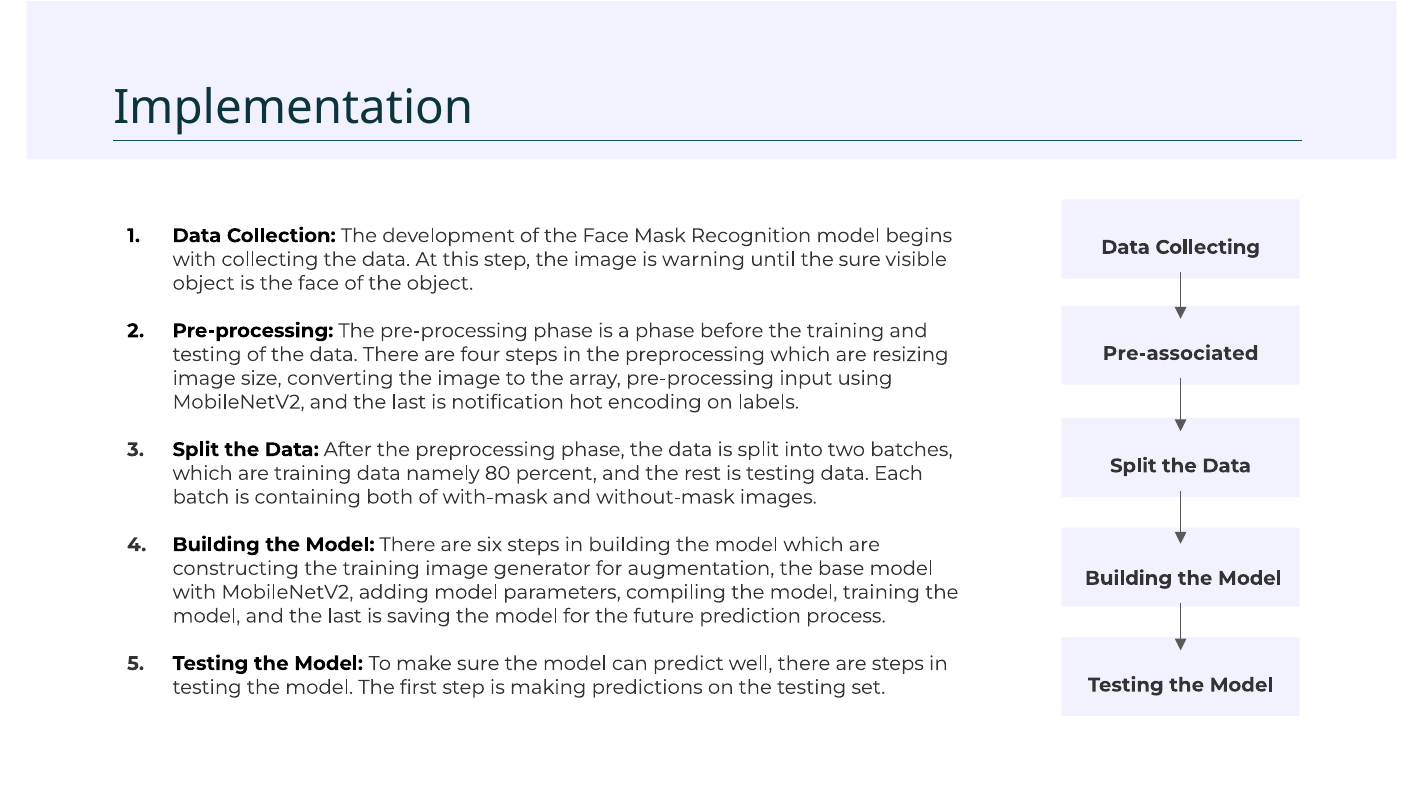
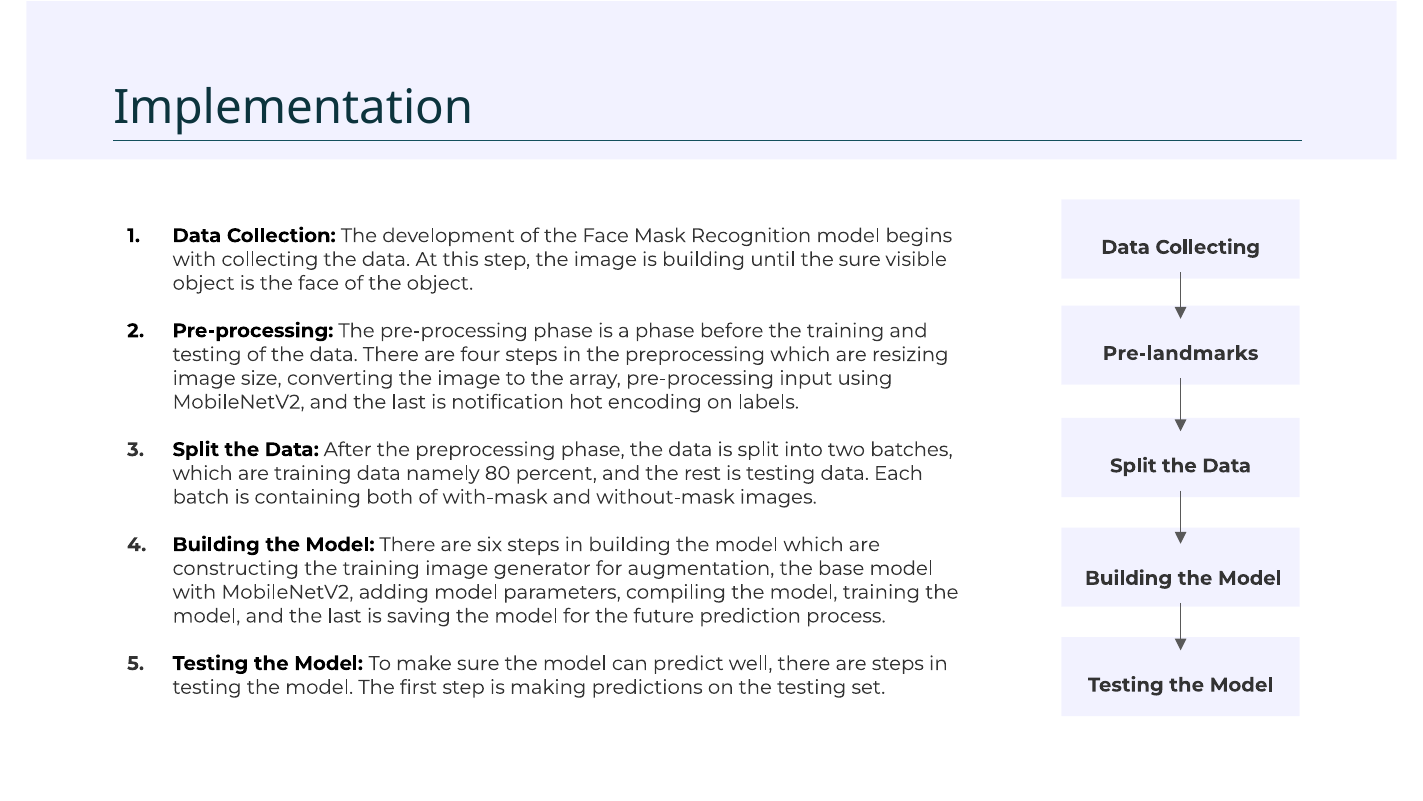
is warning: warning -> building
Pre-associated: Pre-associated -> Pre-landmarks
